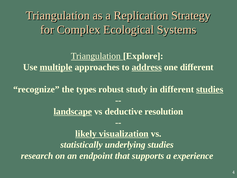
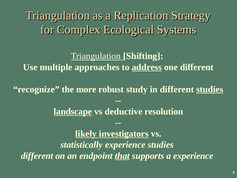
Explore: Explore -> Shifting
multiple underline: present -> none
types: types -> more
visualization: visualization -> investigators
statistically underlying: underlying -> experience
research at (37, 156): research -> different
that underline: none -> present
